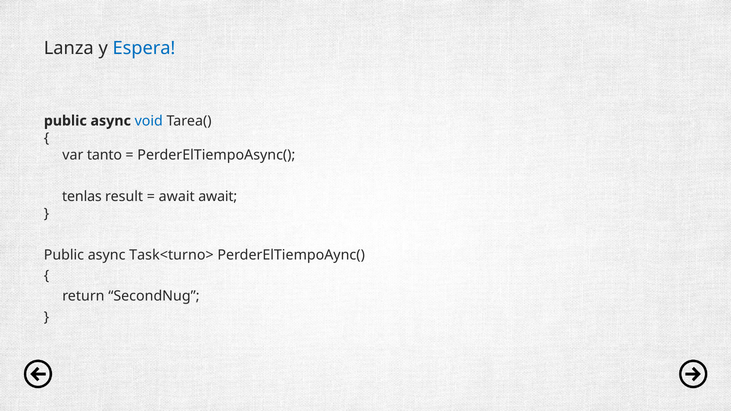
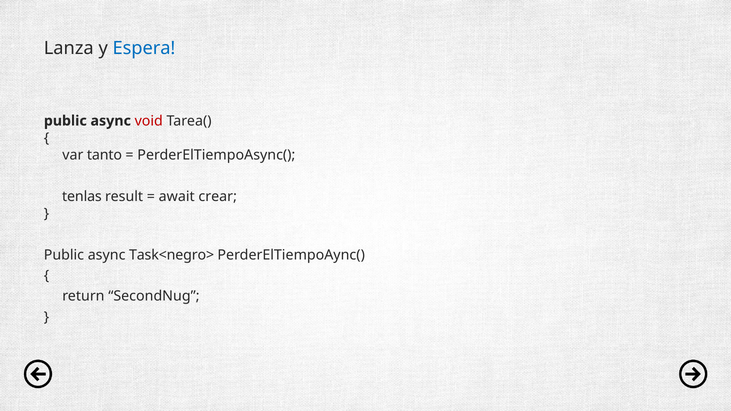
void colour: blue -> red
await await: await -> crear
Task<turno>: Task<turno> -> Task<negro>
